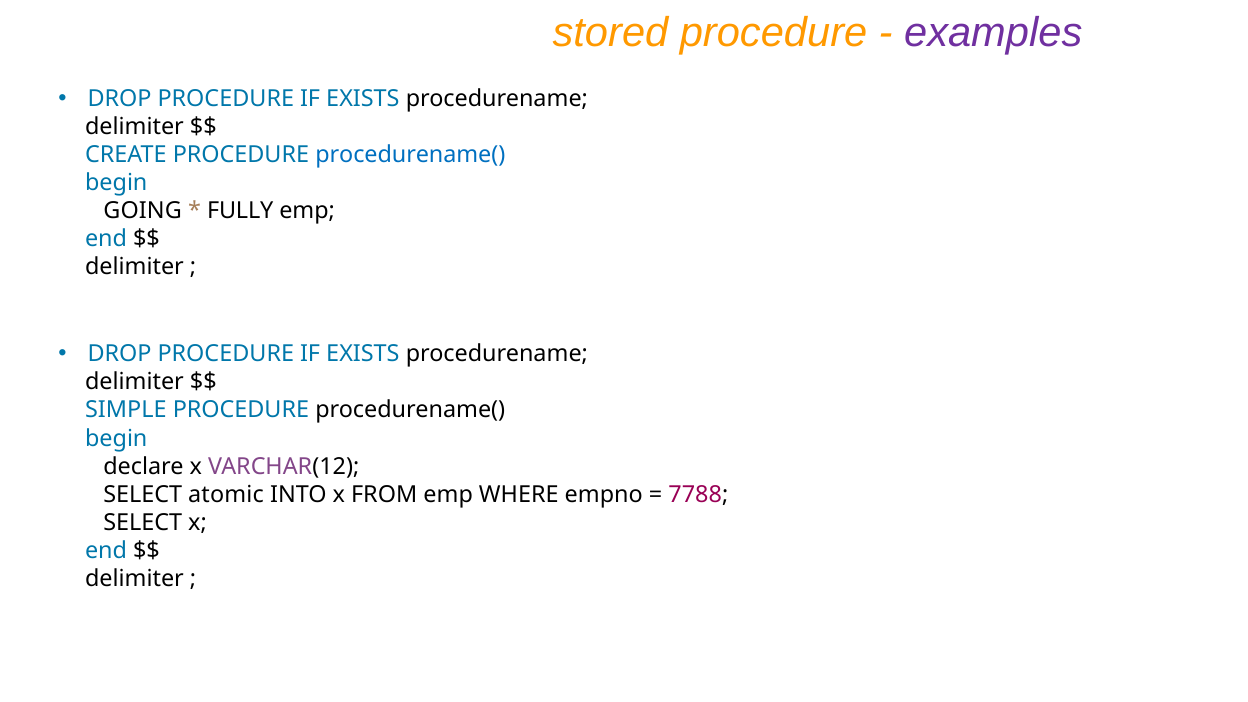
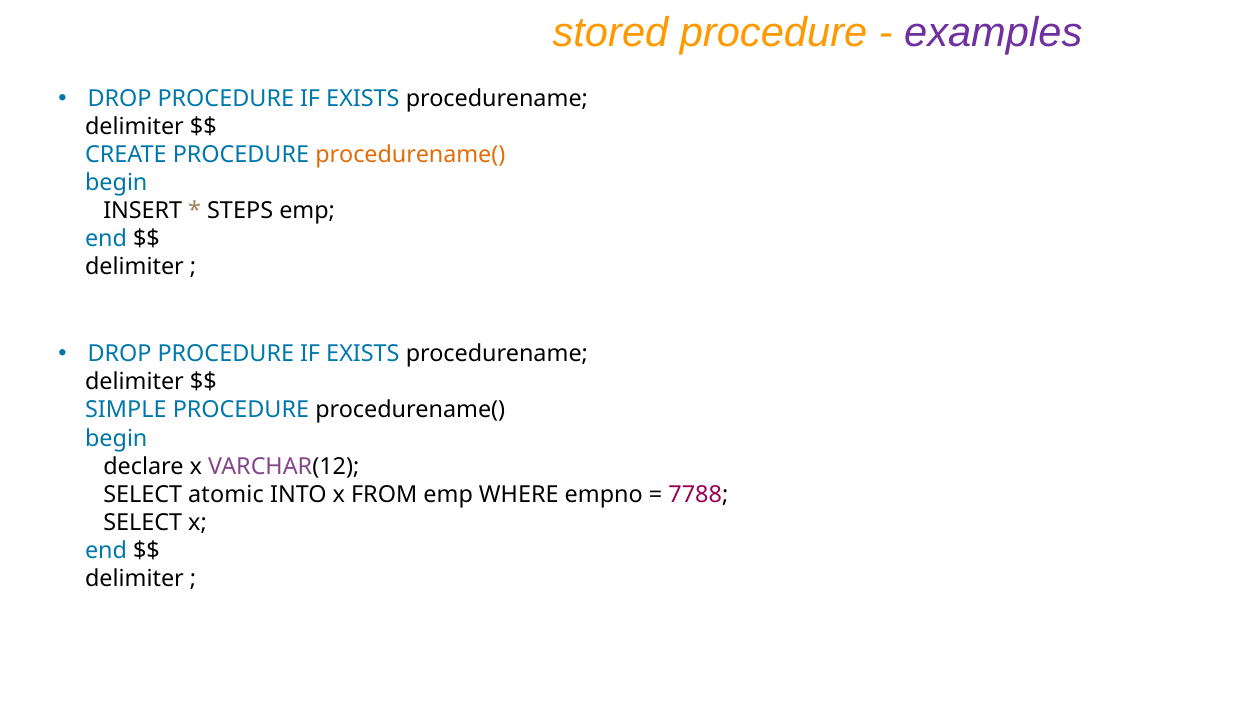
procedurename( at (410, 155) colour: blue -> orange
GOING: GOING -> INSERT
FULLY: FULLY -> STEPS
